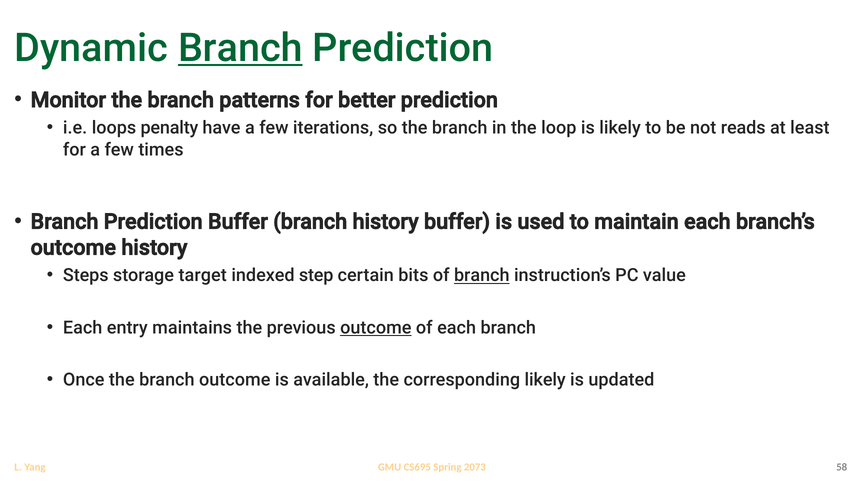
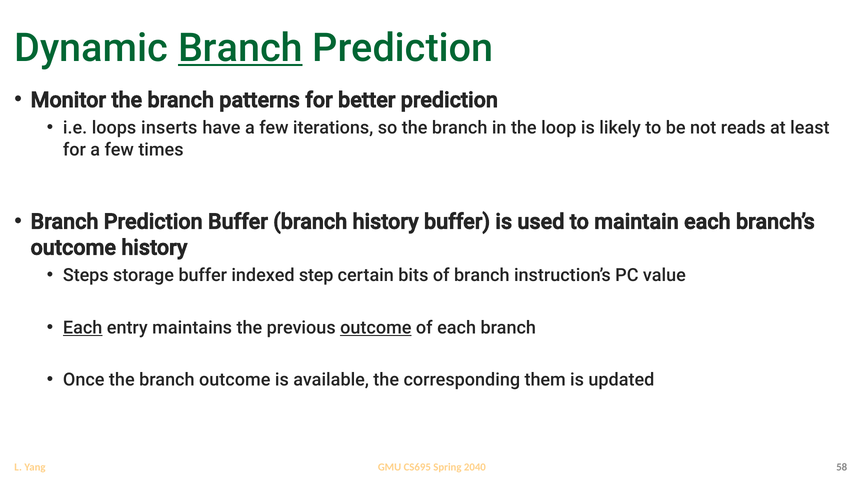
penalty: penalty -> inserts
storage target: target -> buffer
branch at (482, 276) underline: present -> none
Each at (83, 328) underline: none -> present
corresponding likely: likely -> them
2073: 2073 -> 2040
